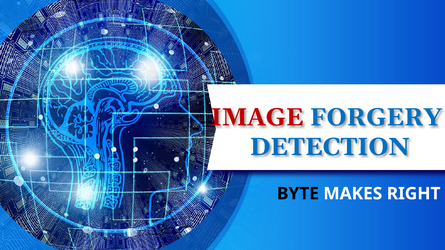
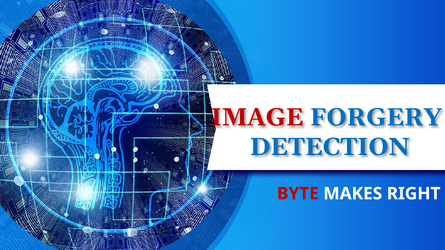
BYTE colour: black -> red
